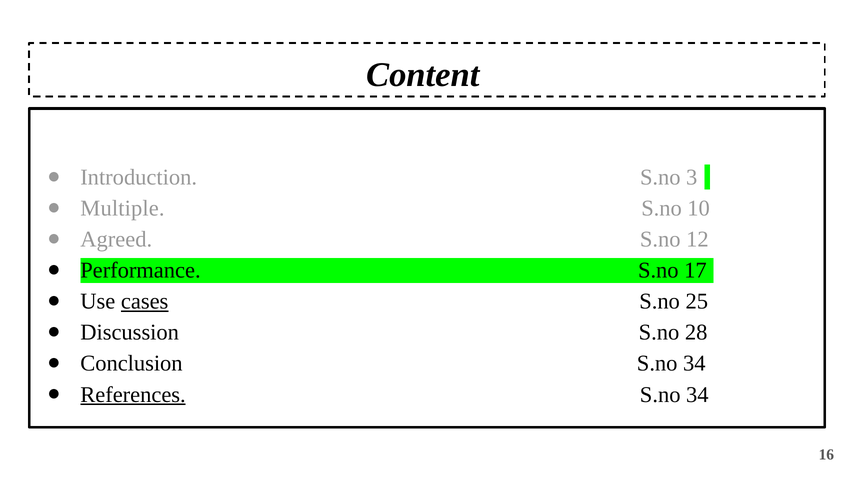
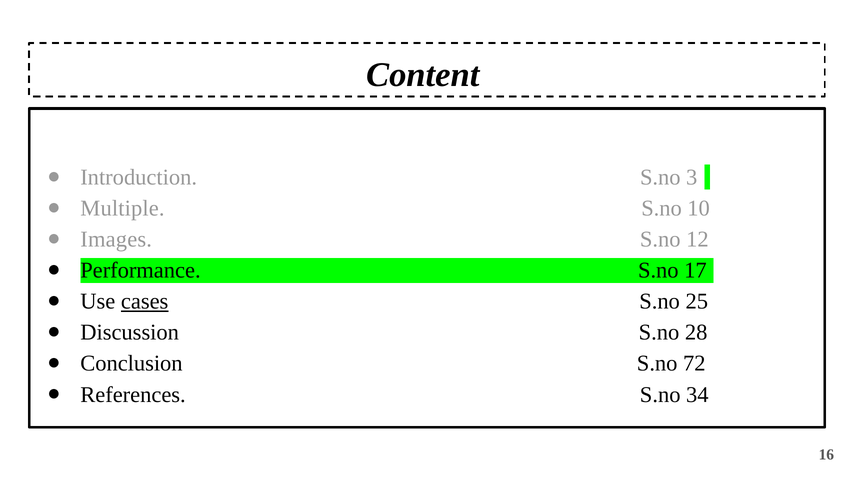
Agreed: Agreed -> Images
Conclusion S.no 34: 34 -> 72
References underline: present -> none
